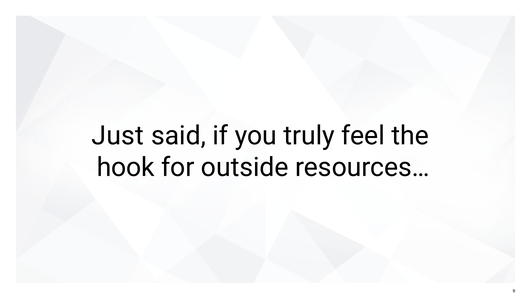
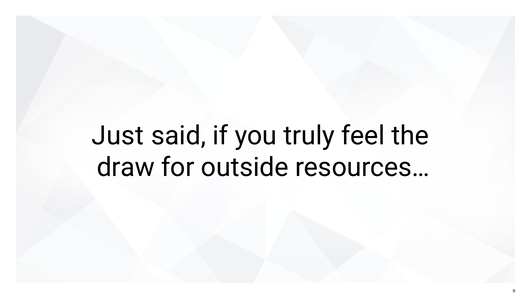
hook: hook -> draw
